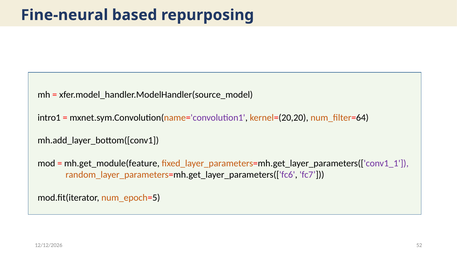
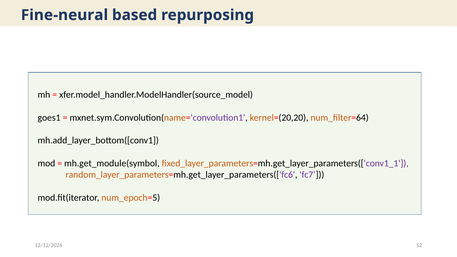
intro1: intro1 -> goes1
mh.get_module(feature: mh.get_module(feature -> mh.get_module(symbol
